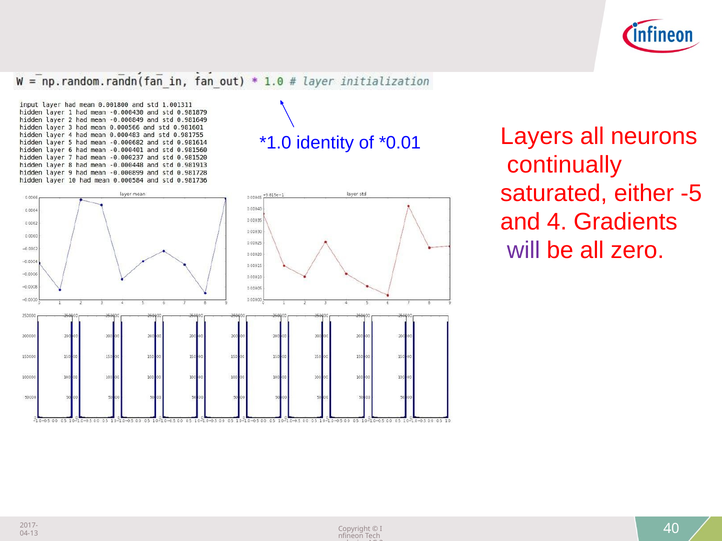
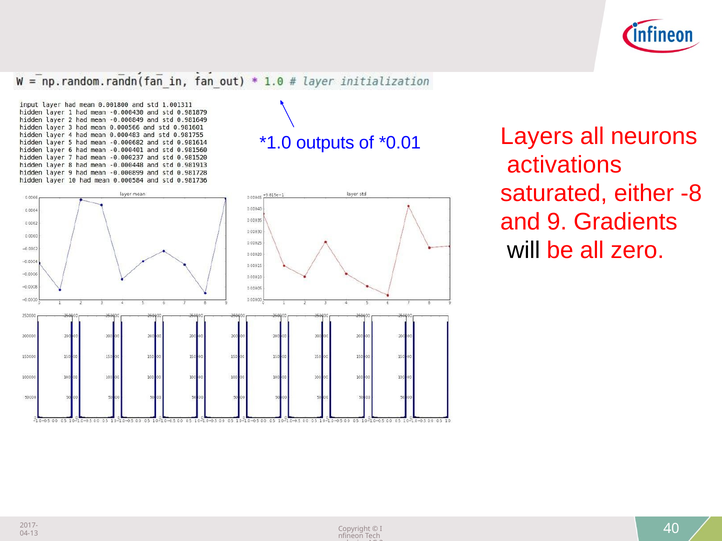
identity: identity -> outputs
continually: continually -> activations
-5: -5 -> -8
4: 4 -> 9
will colour: purple -> black
